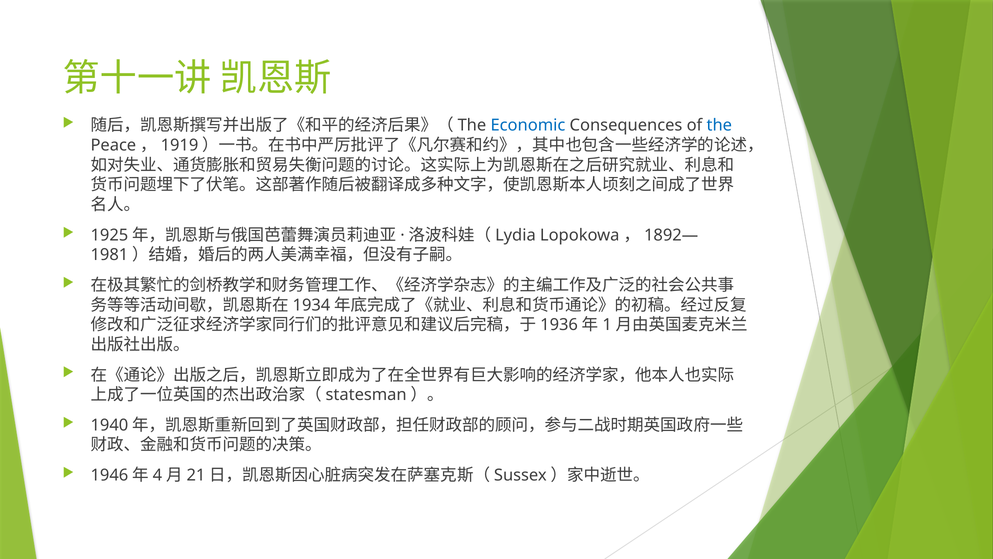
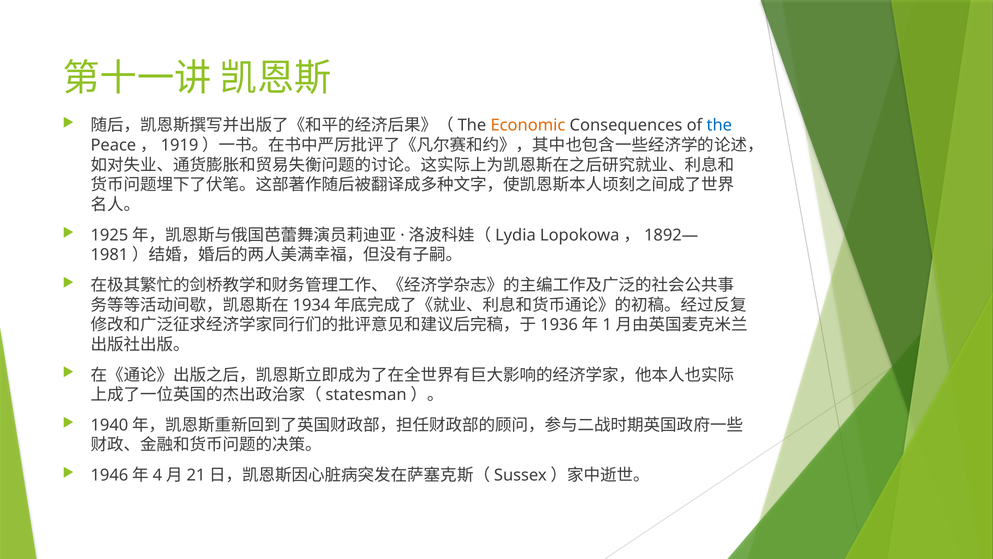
Economic colour: blue -> orange
